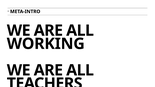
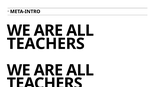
WORKING at (46, 44): WORKING -> TEACHERS
